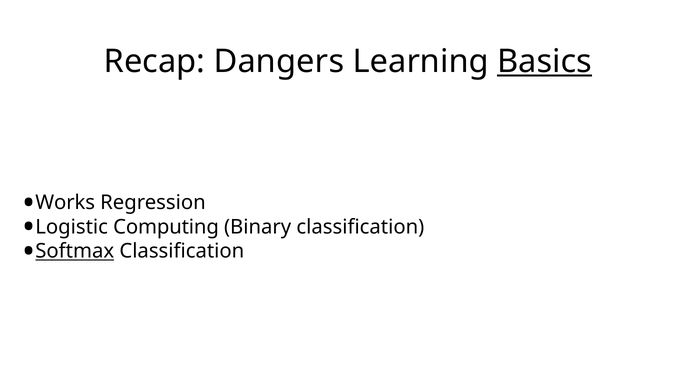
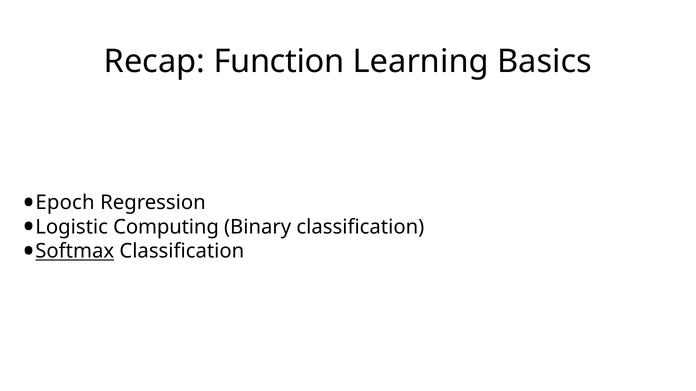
Dangers: Dangers -> Function
Basics underline: present -> none
Works: Works -> Epoch
